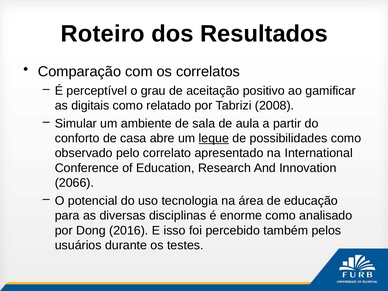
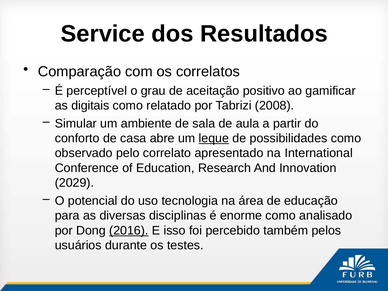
Roteiro: Roteiro -> Service
2066: 2066 -> 2029
2016 underline: none -> present
